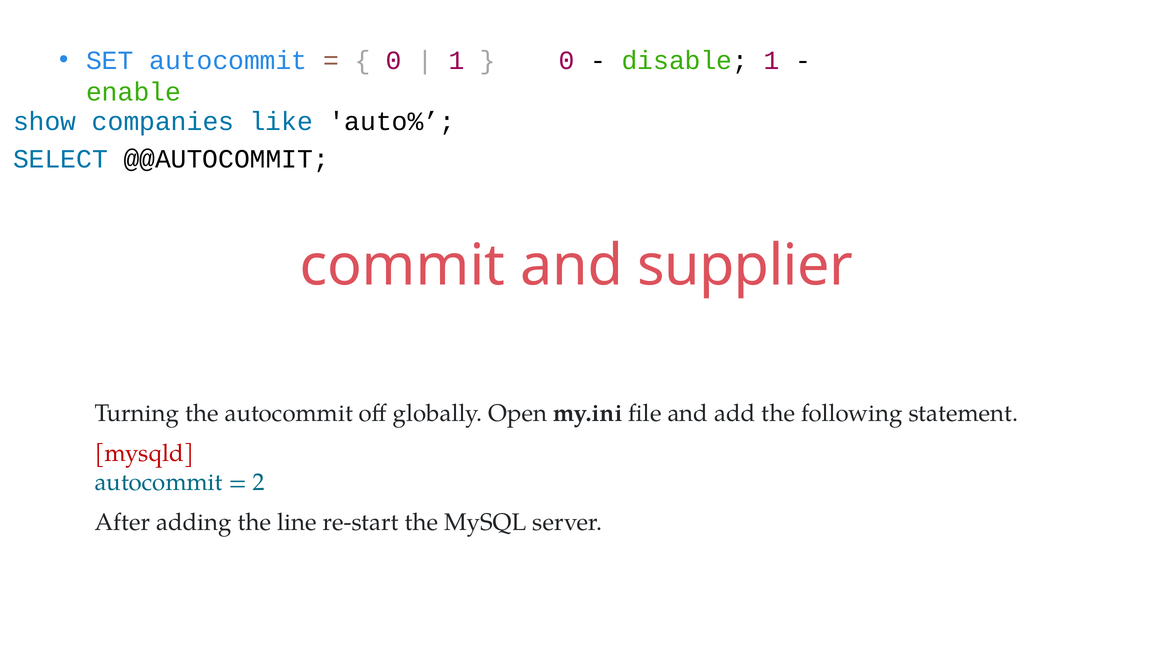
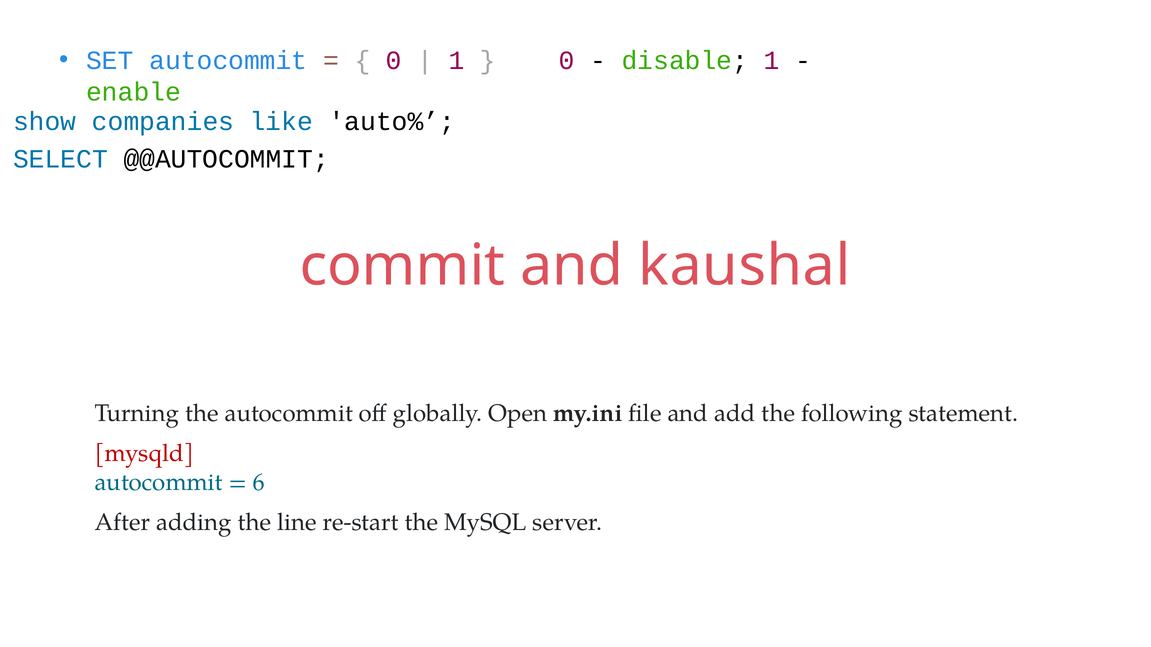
supplier: supplier -> kaushal
2: 2 -> 6
